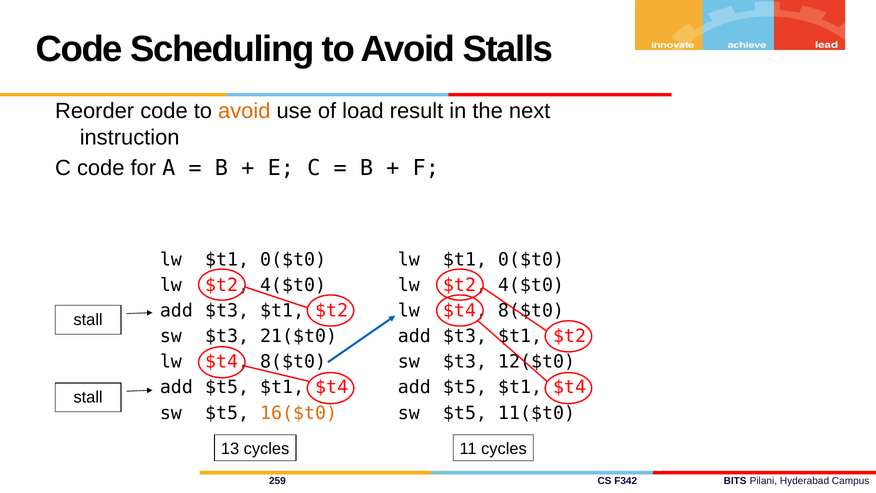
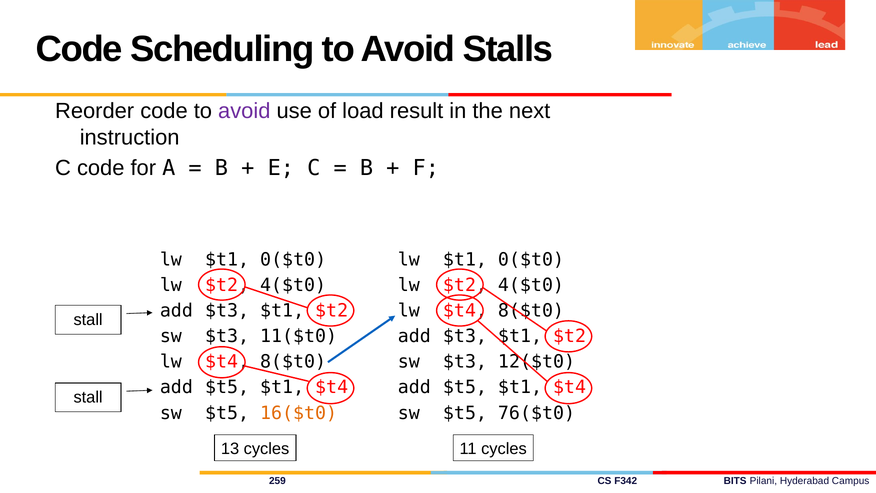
avoid at (244, 111) colour: orange -> purple
21($t0: 21($t0 -> 11($t0
11($t0: 11($t0 -> 76($t0
